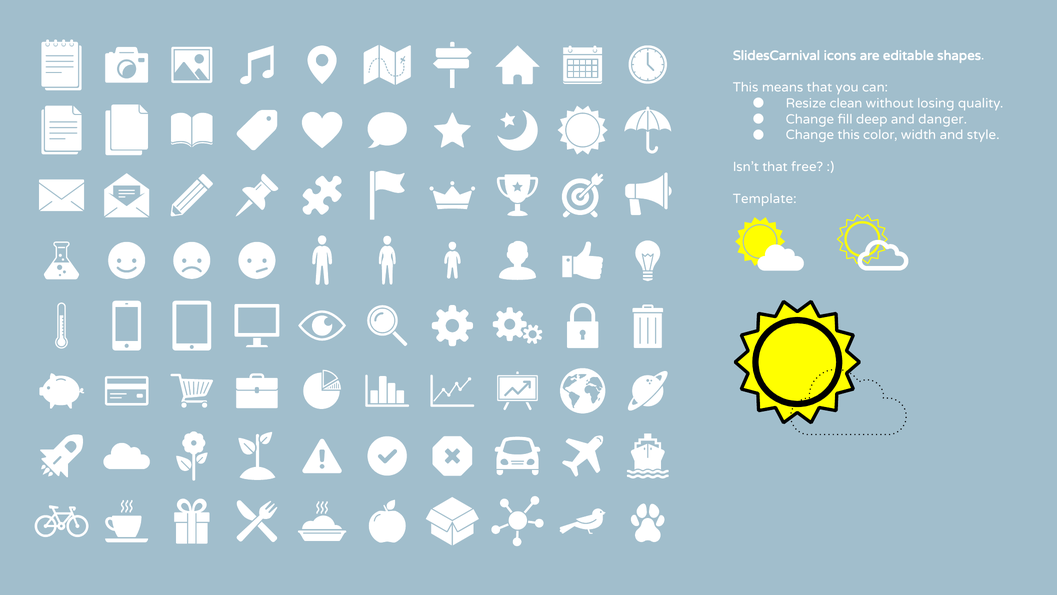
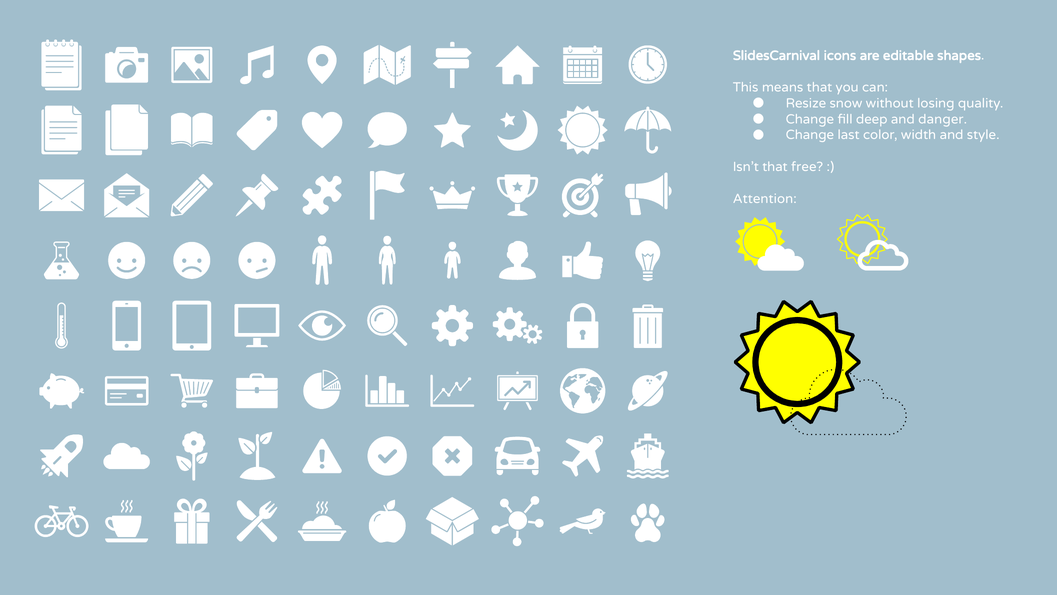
clean: clean -> snow
Change this: this -> last
Template: Template -> Attention
